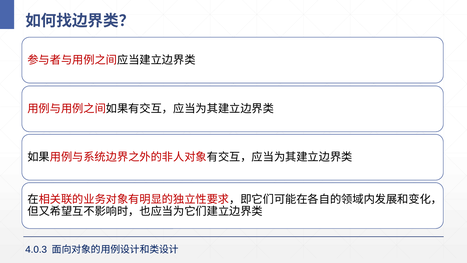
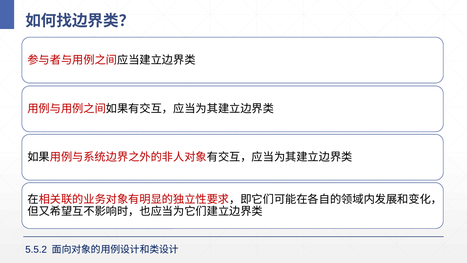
4.0.3: 4.0.3 -> 5.5.2
